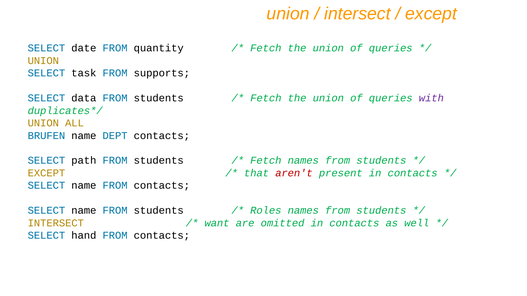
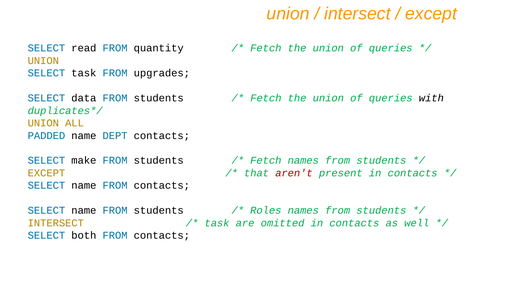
date: date -> read
supports: supports -> upgrades
with colour: purple -> black
BRUFEN: BRUFEN -> PADDED
path: path -> make
want at (217, 223): want -> task
hand: hand -> both
